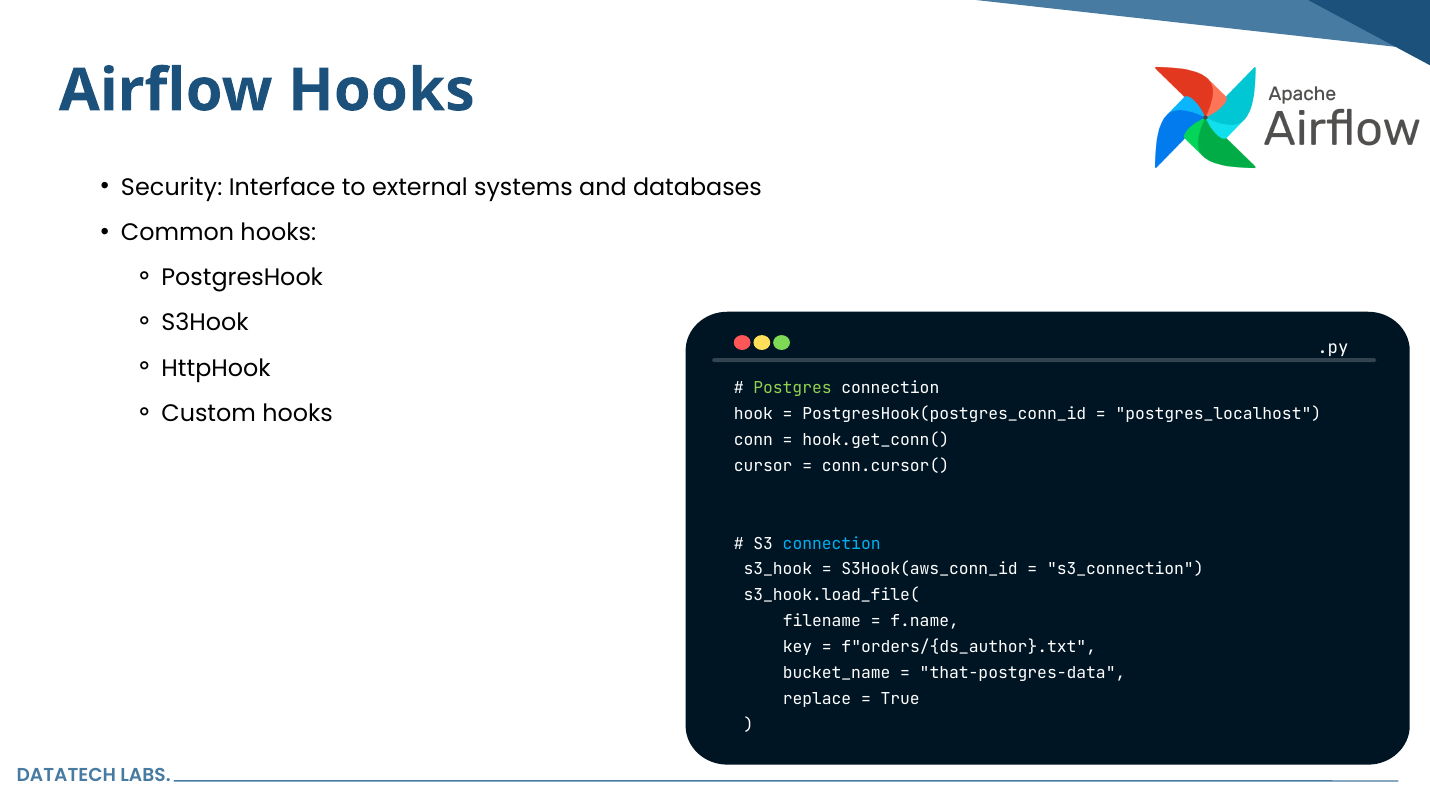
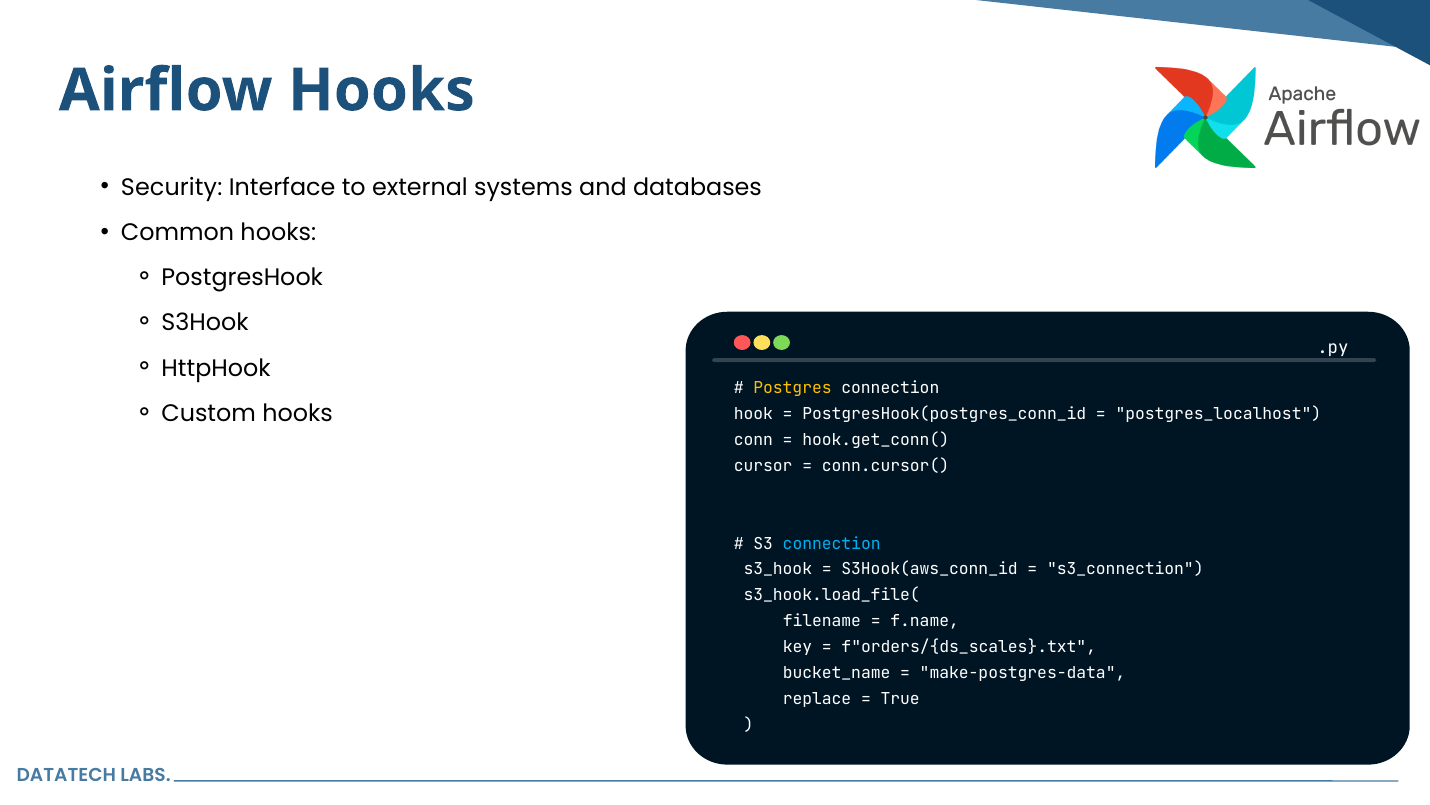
Postgres colour: light green -> yellow
f"orders/{ds_author}.txt: f"orders/{ds_author}.txt -> f"orders/{ds_scales}.txt
that-postgres-data: that-postgres-data -> make-postgres-data
